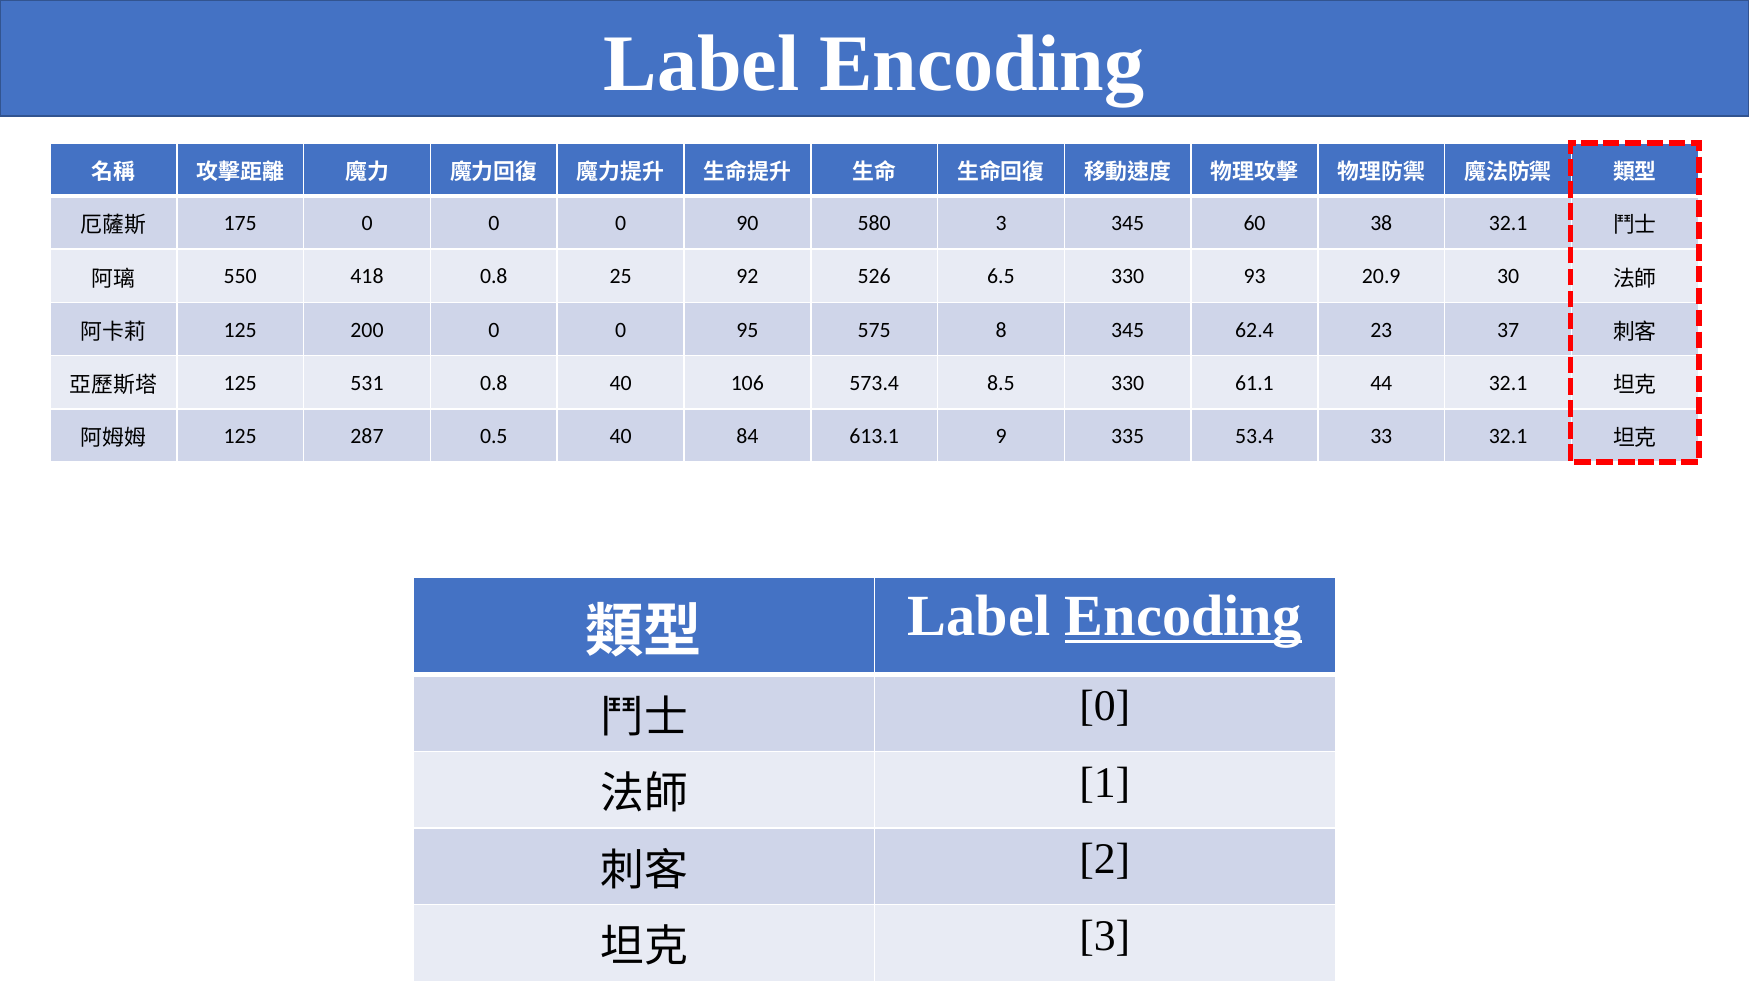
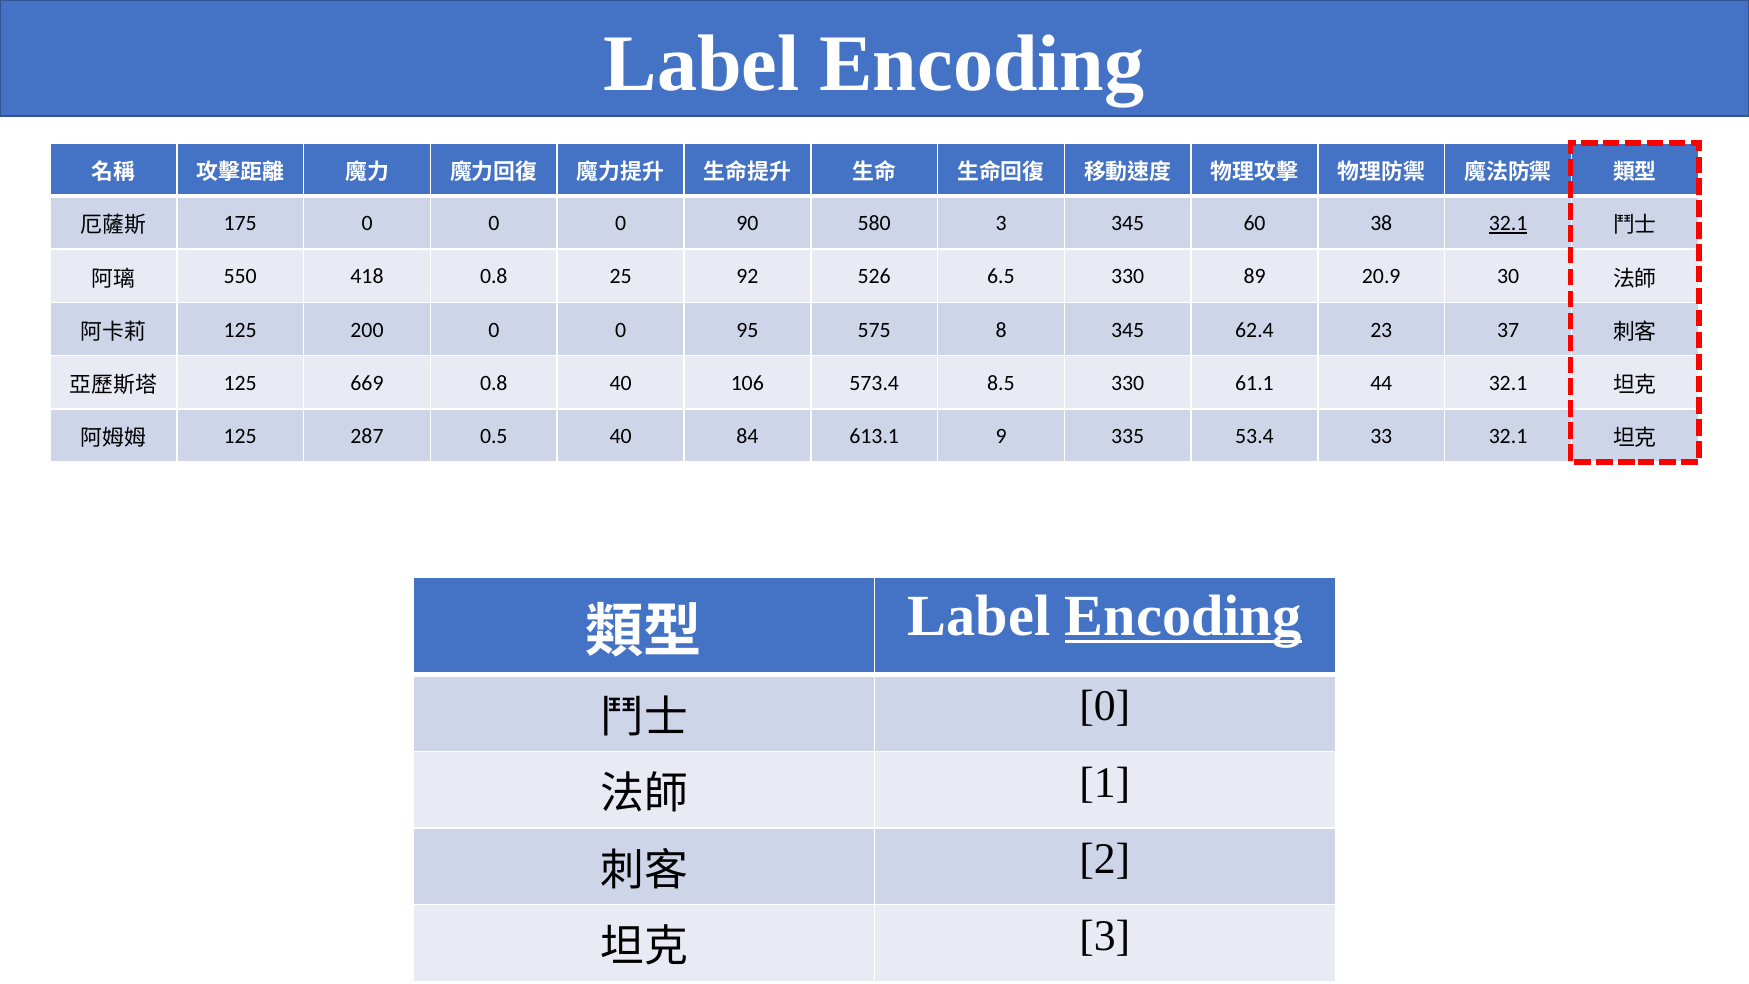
32.1 at (1508, 223) underline: none -> present
93: 93 -> 89
531: 531 -> 669
